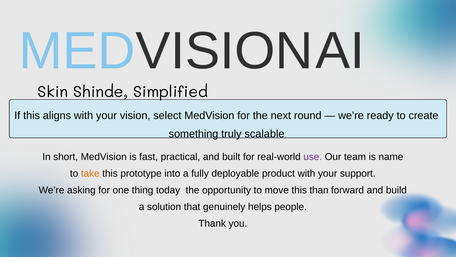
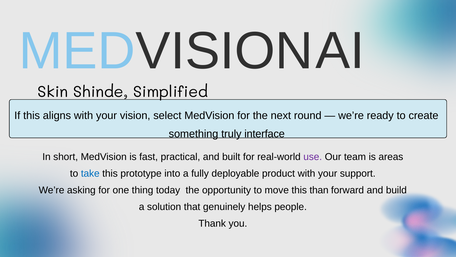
scalable: scalable -> interface
name: name -> areas
take colour: orange -> blue
